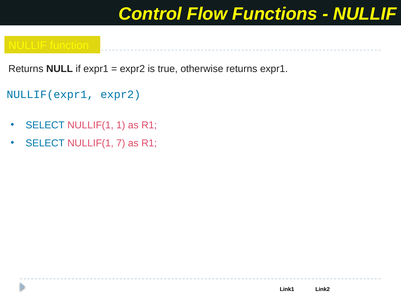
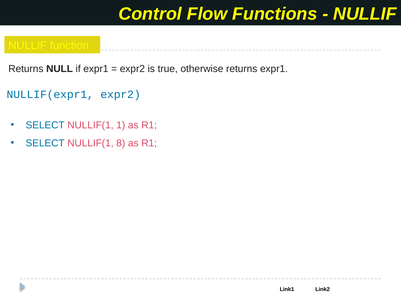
7: 7 -> 8
